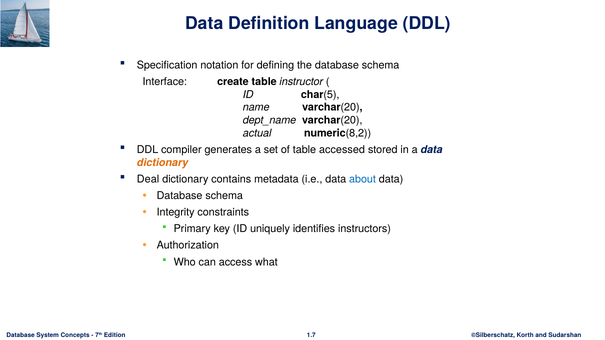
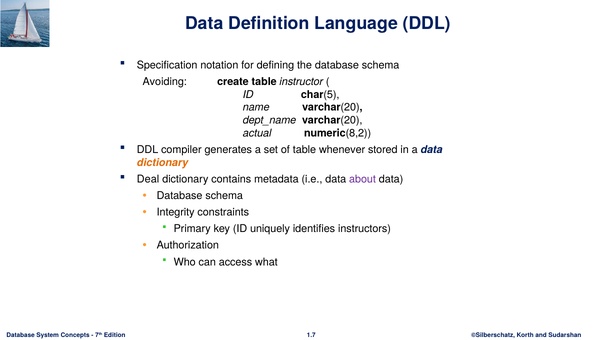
Interface: Interface -> Avoiding
accessed: accessed -> whenever
about colour: blue -> purple
